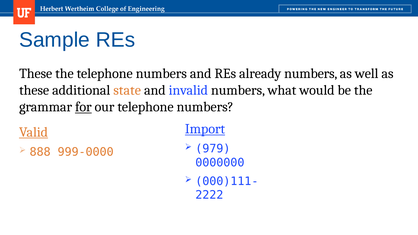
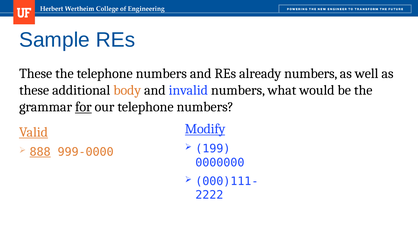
state: state -> body
Import: Import -> Modify
979: 979 -> 199
888 underline: none -> present
